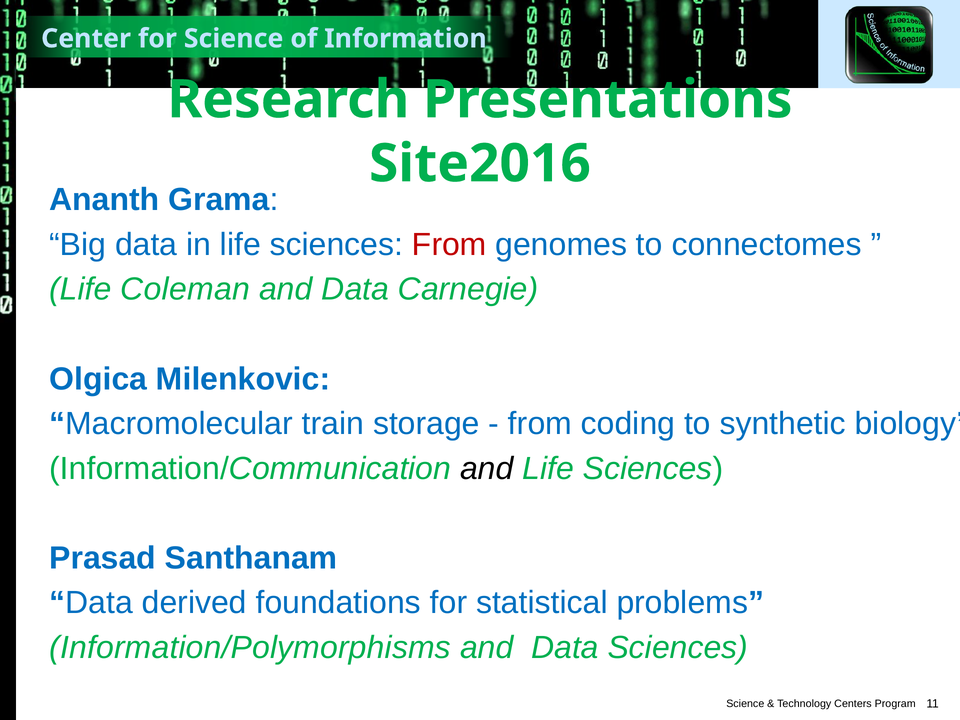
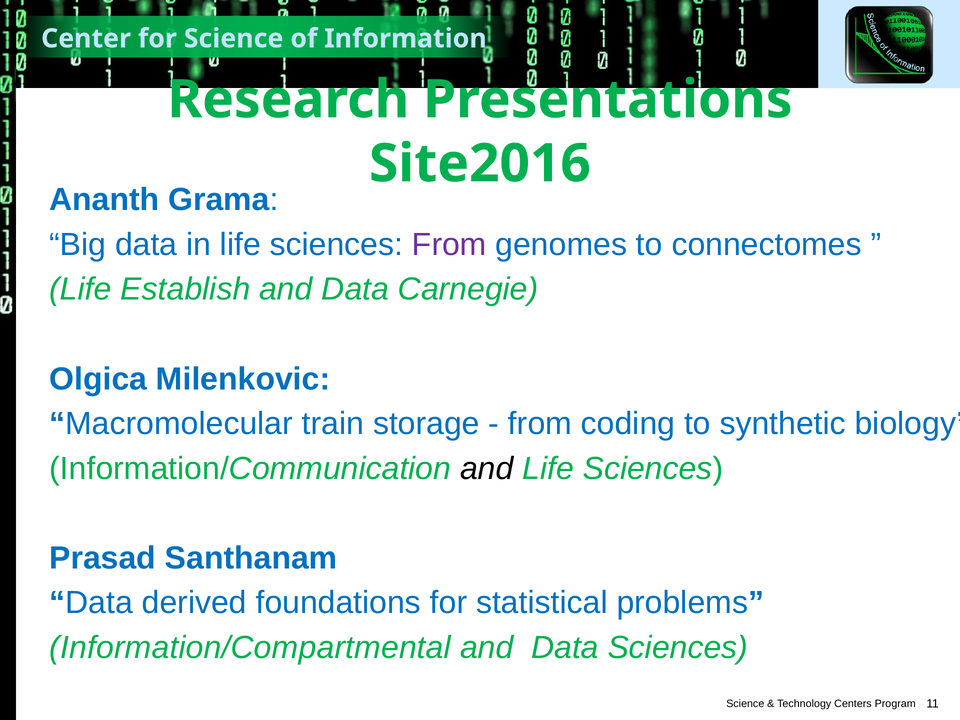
From at (449, 245) colour: red -> purple
Coleman: Coleman -> Establish
Information/Polymorphisms: Information/Polymorphisms -> Information/Compartmental
